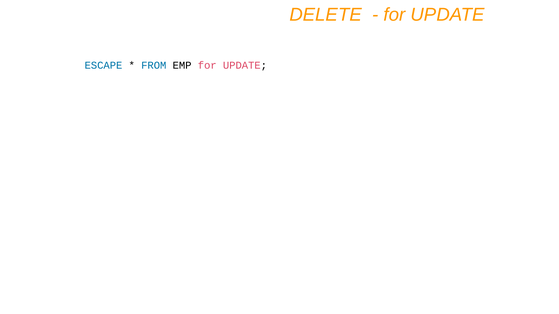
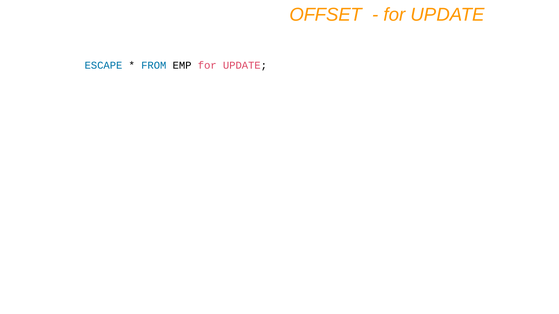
DELETE: DELETE -> OFFSET
